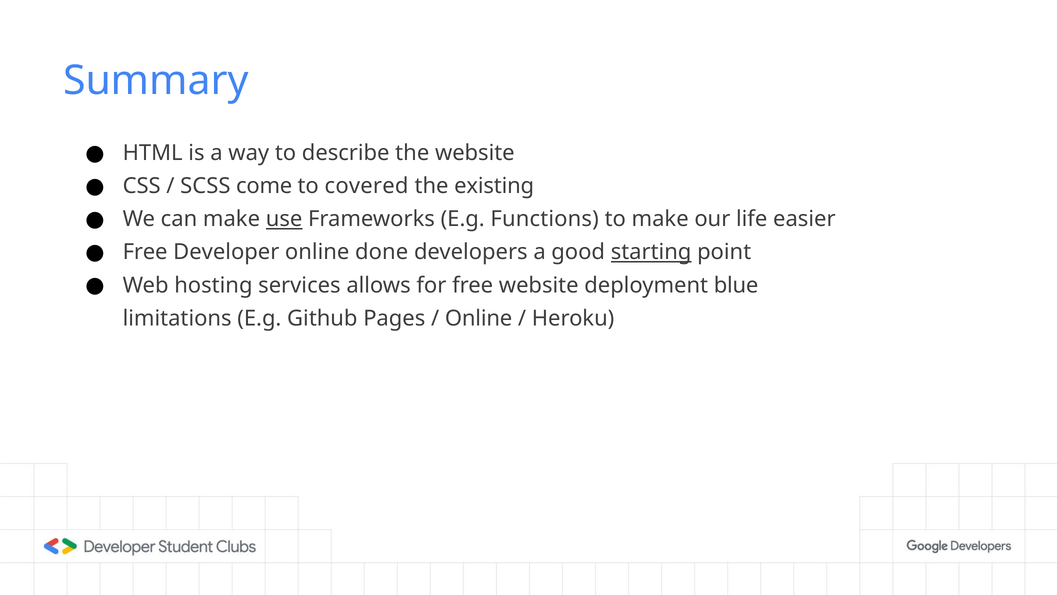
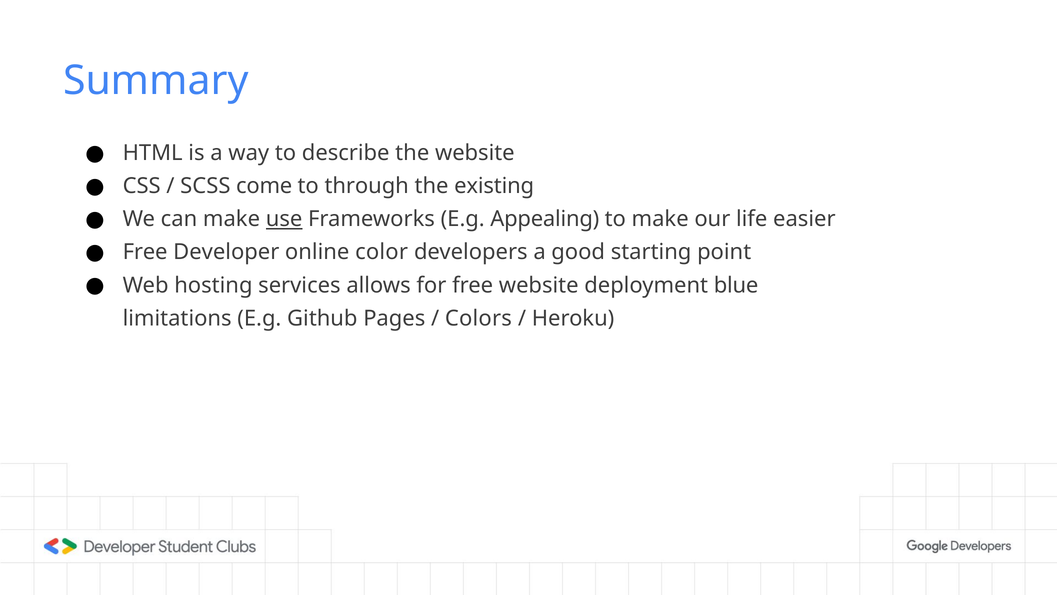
covered: covered -> through
Functions: Functions -> Appealing
done: done -> color
starting underline: present -> none
Online at (479, 318): Online -> Colors
